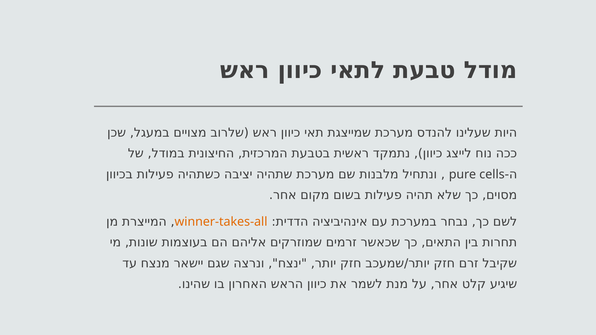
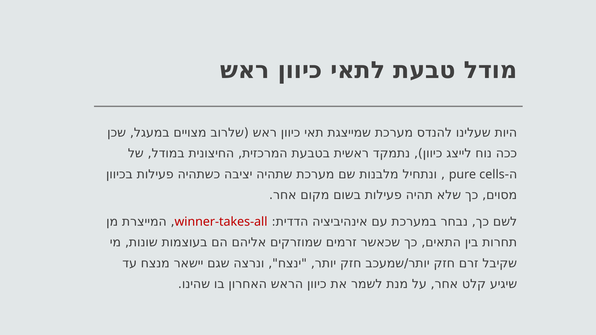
winner-takes-all colour: orange -> red
